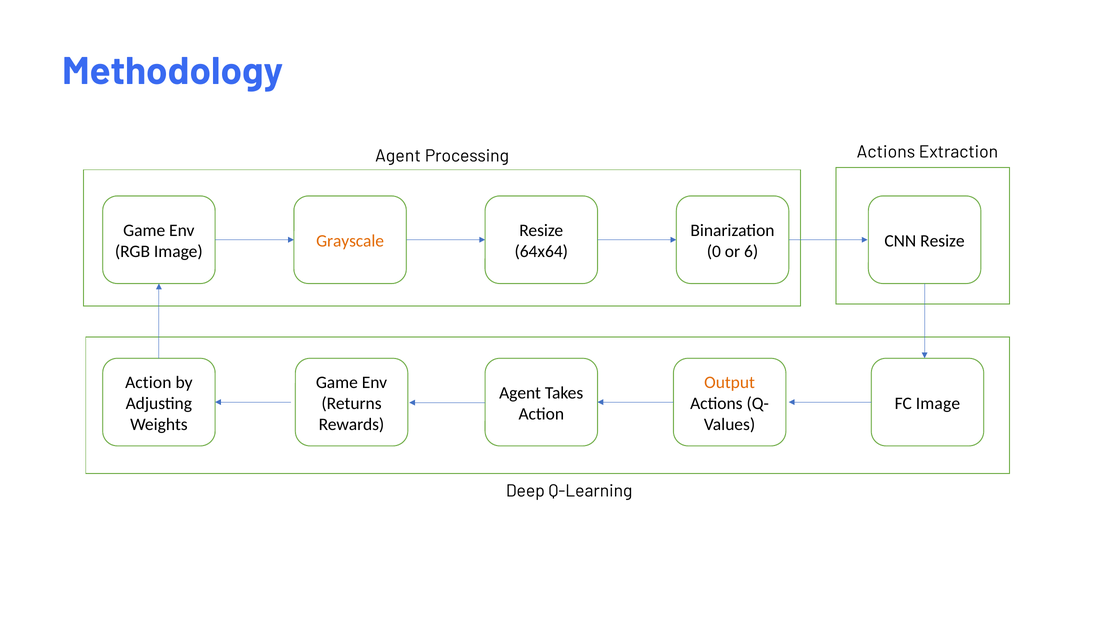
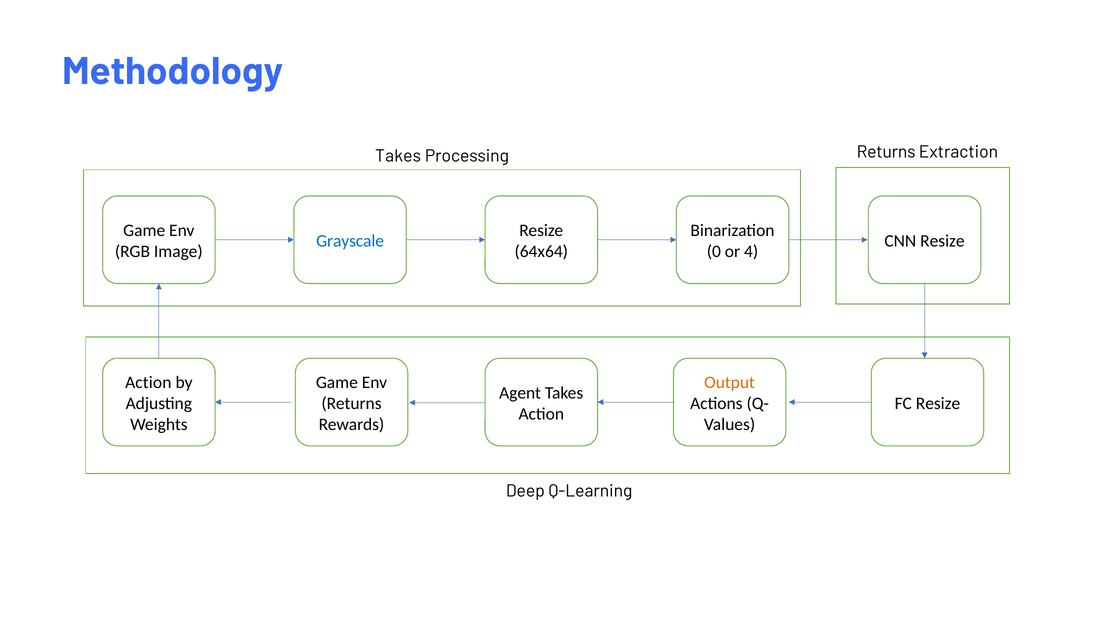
Actions at (886, 152): Actions -> Returns
Agent at (398, 156): Agent -> Takes
Grayscale colour: orange -> blue
6: 6 -> 4
FC Image: Image -> Resize
